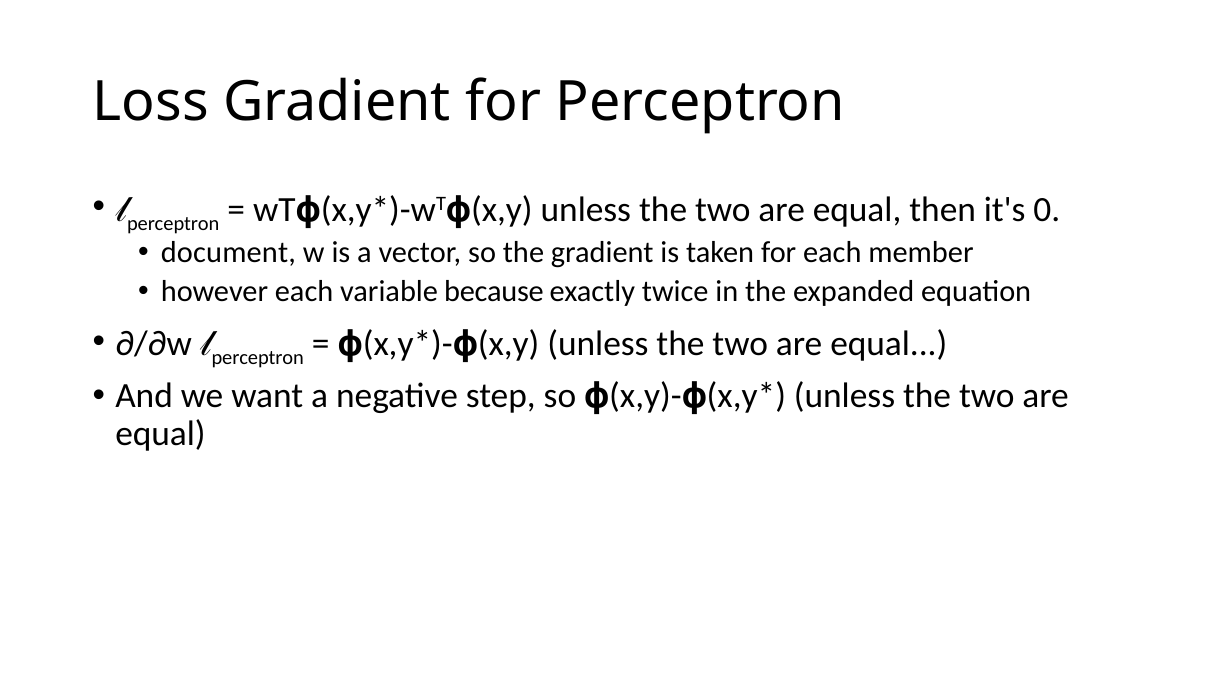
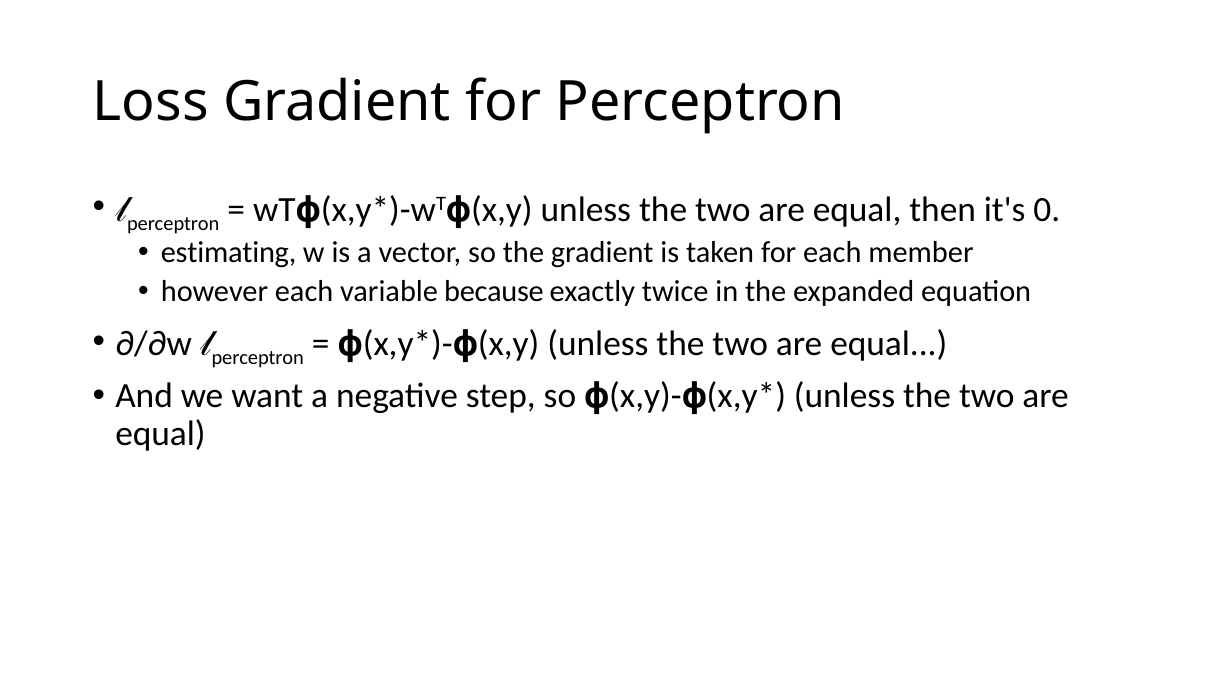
document: document -> estimating
